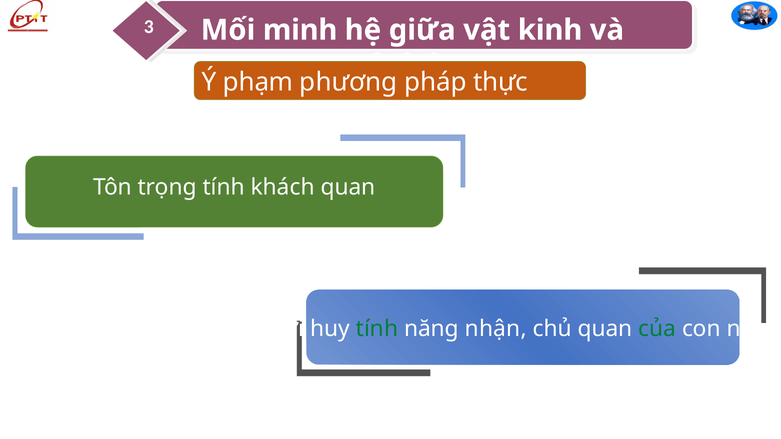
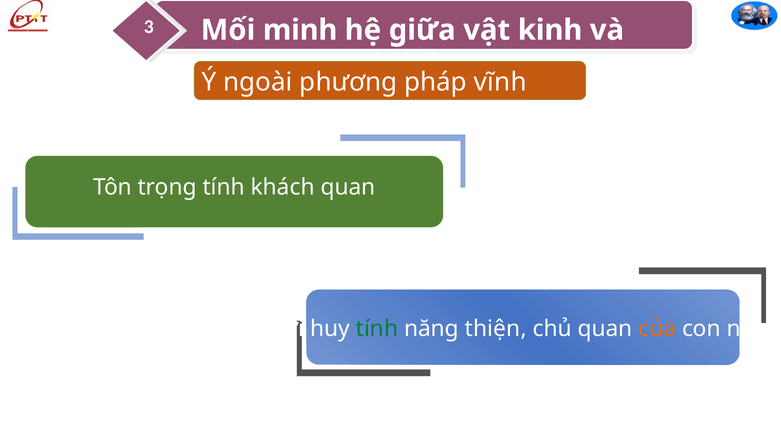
phạm: phạm -> ngoài
thực: thực -> vĩnh
nhận: nhận -> thiện
của colour: green -> orange
